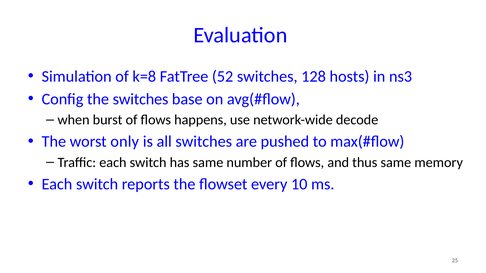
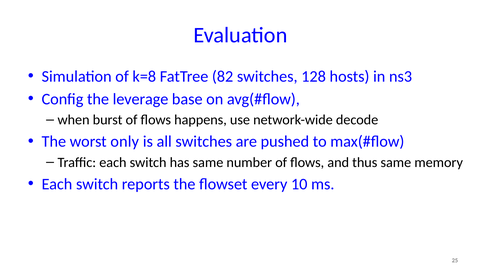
52: 52 -> 82
the switches: switches -> leverage
